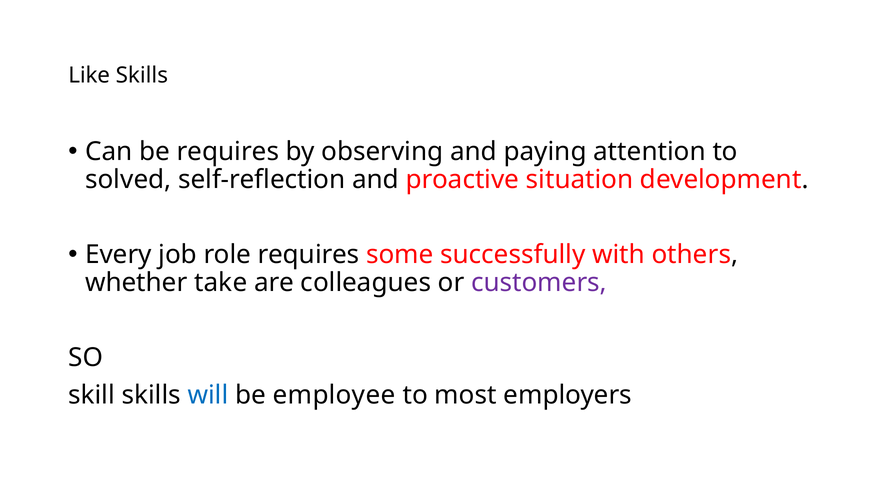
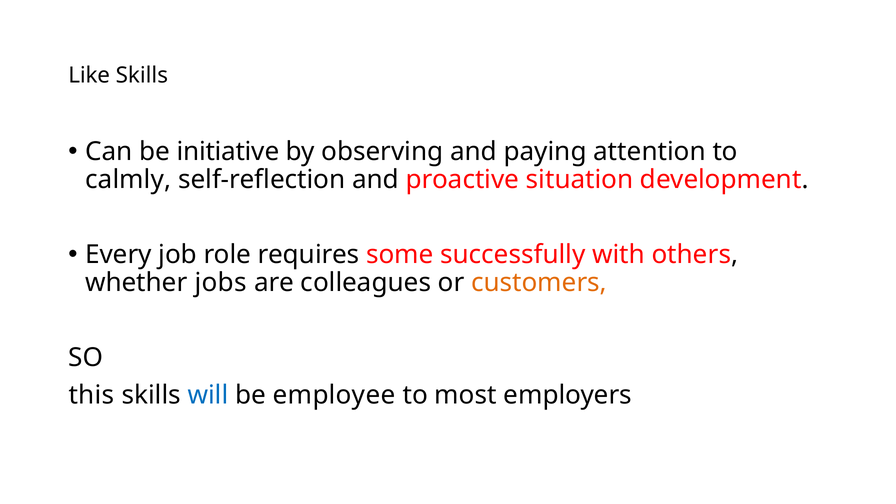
be requires: requires -> initiative
solved: solved -> calmly
take: take -> jobs
customers colour: purple -> orange
skill: skill -> this
